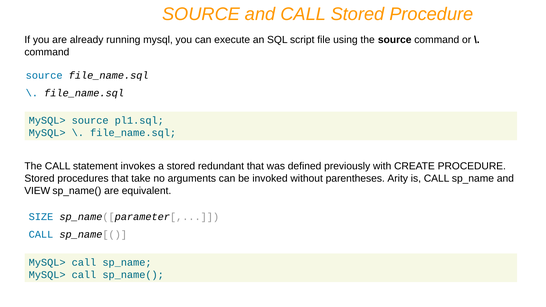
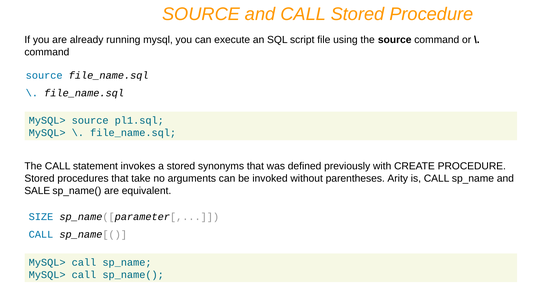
redundant: redundant -> synonyms
VIEW: VIEW -> SALE
